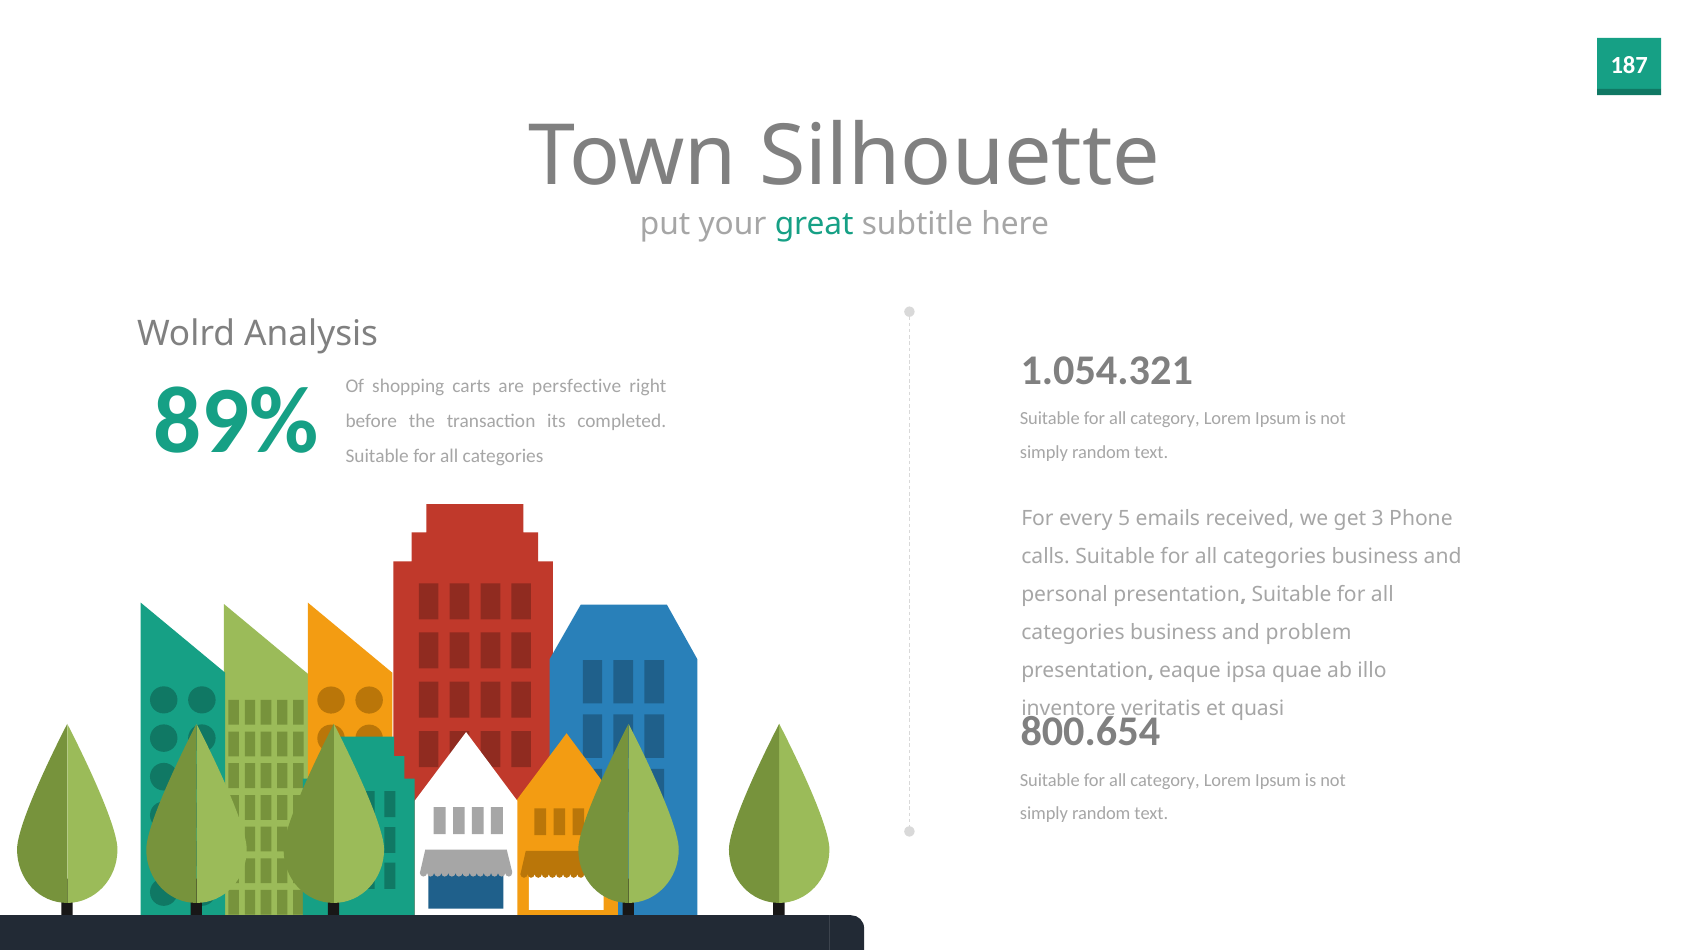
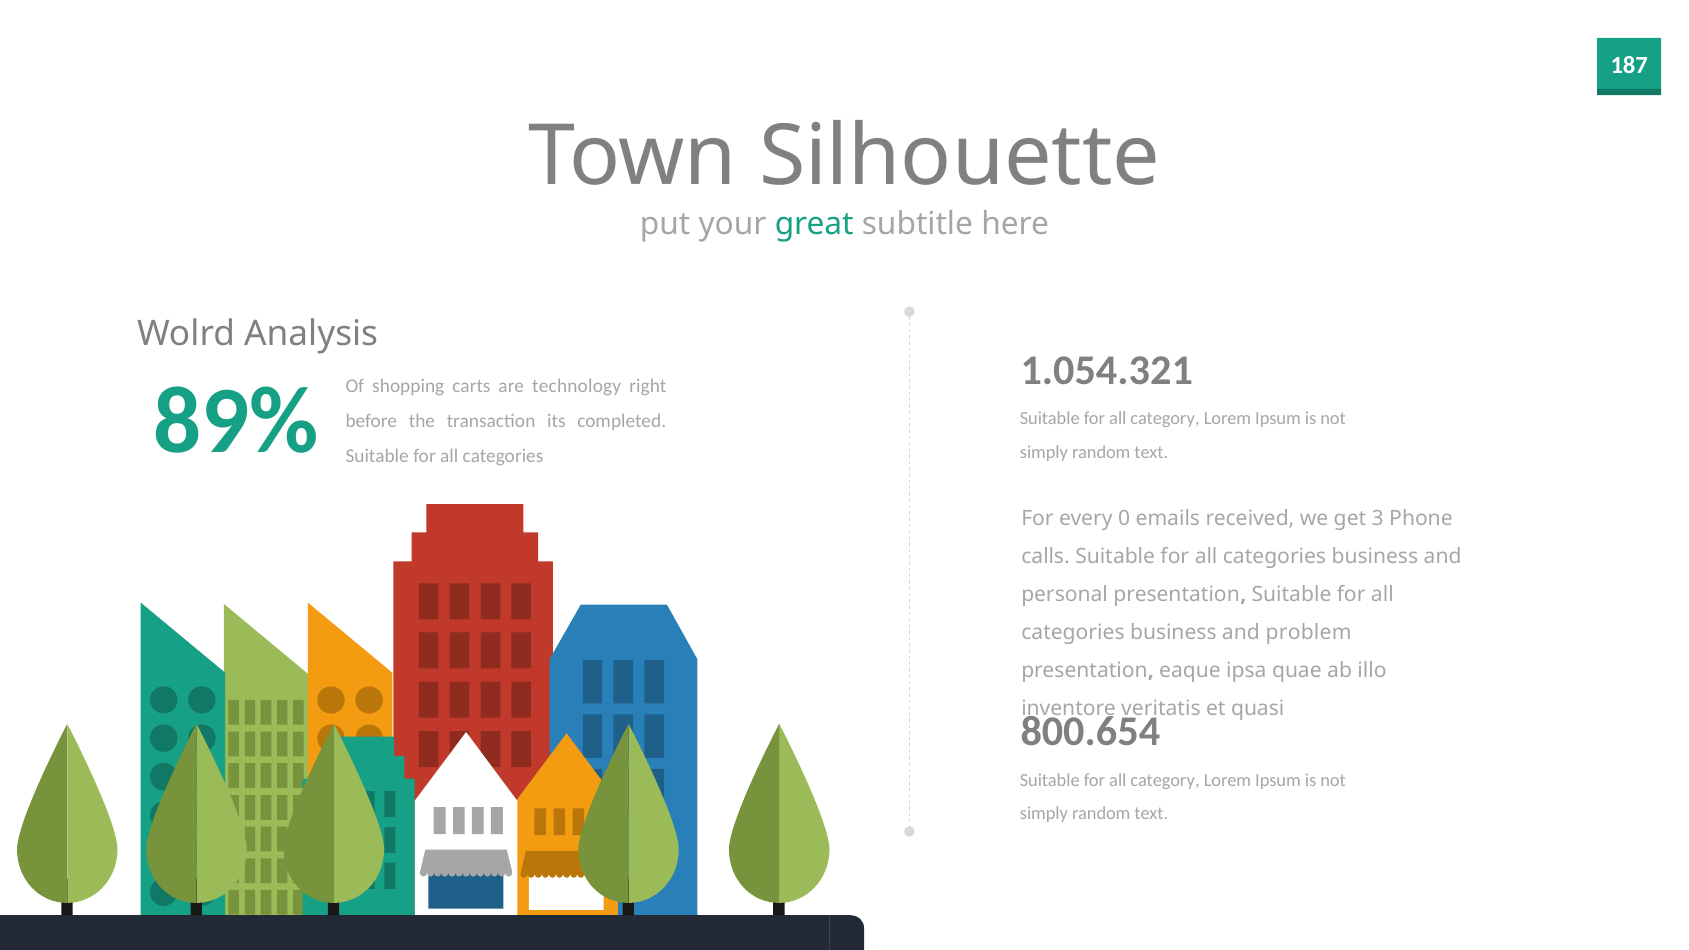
persfective: persfective -> technology
5: 5 -> 0
